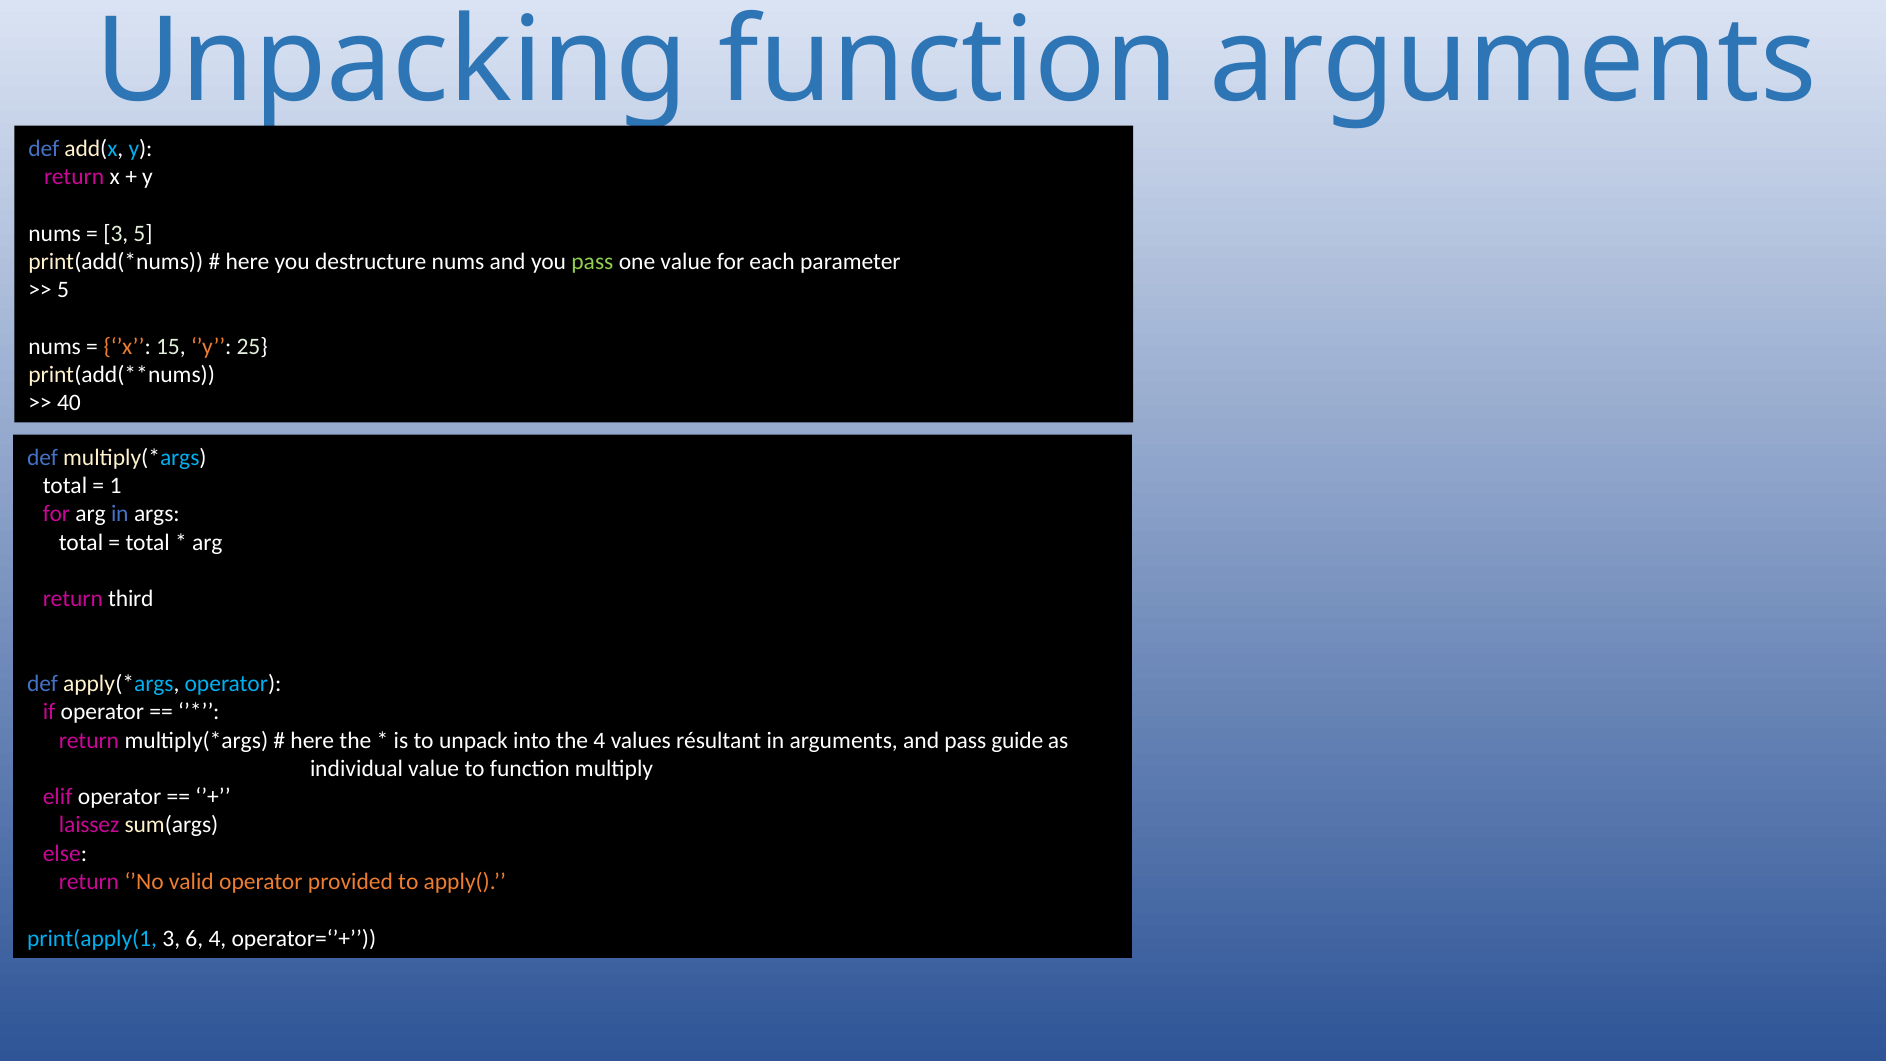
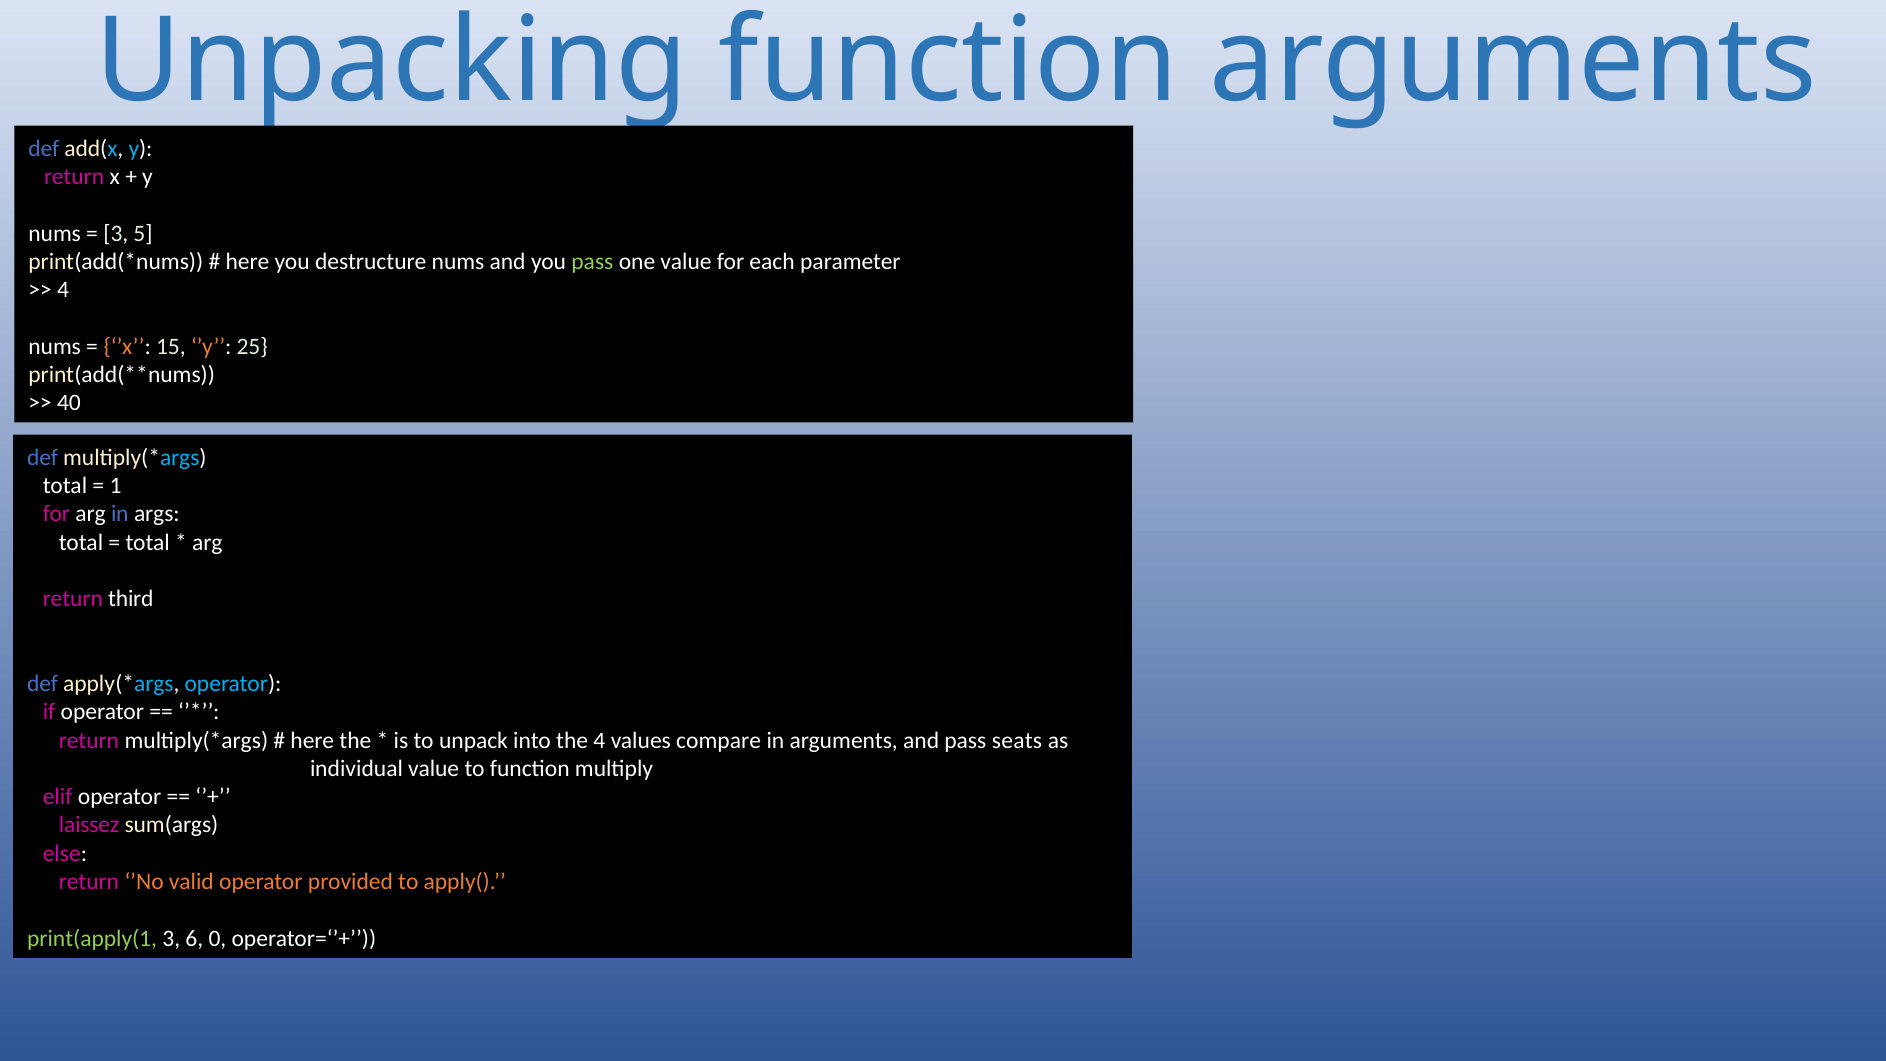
5 at (63, 290): 5 -> 4
résultant: résultant -> compare
guide: guide -> seats
print(apply(1 colour: light blue -> light green
6 4: 4 -> 0
